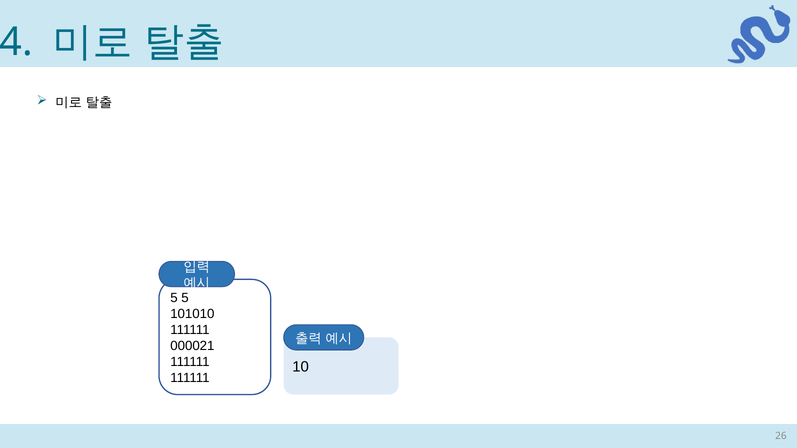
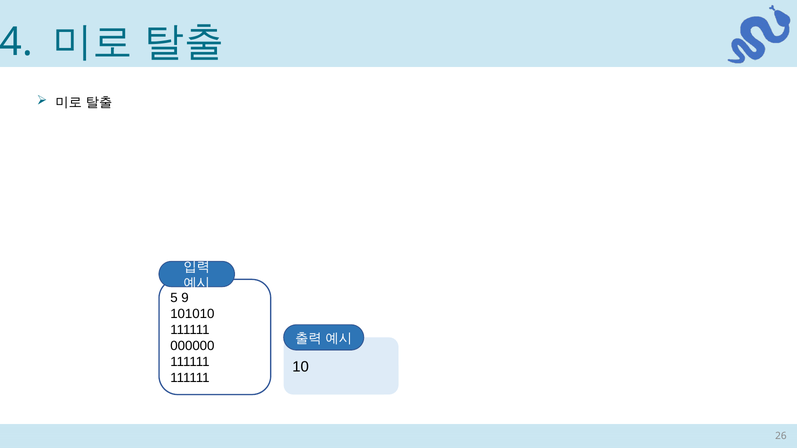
5 5: 5 -> 9
000021: 000021 -> 000000
